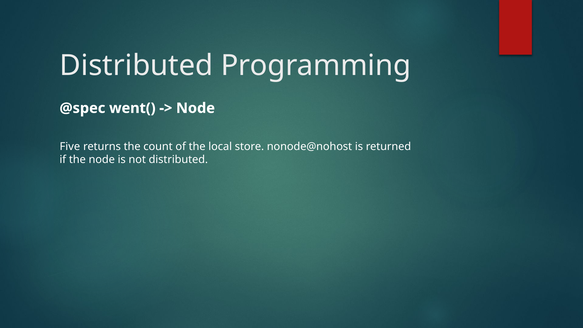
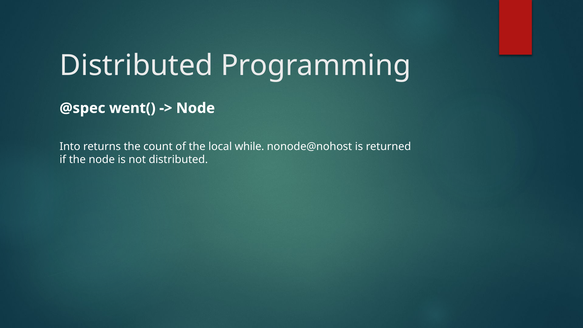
Five: Five -> Into
store: store -> while
